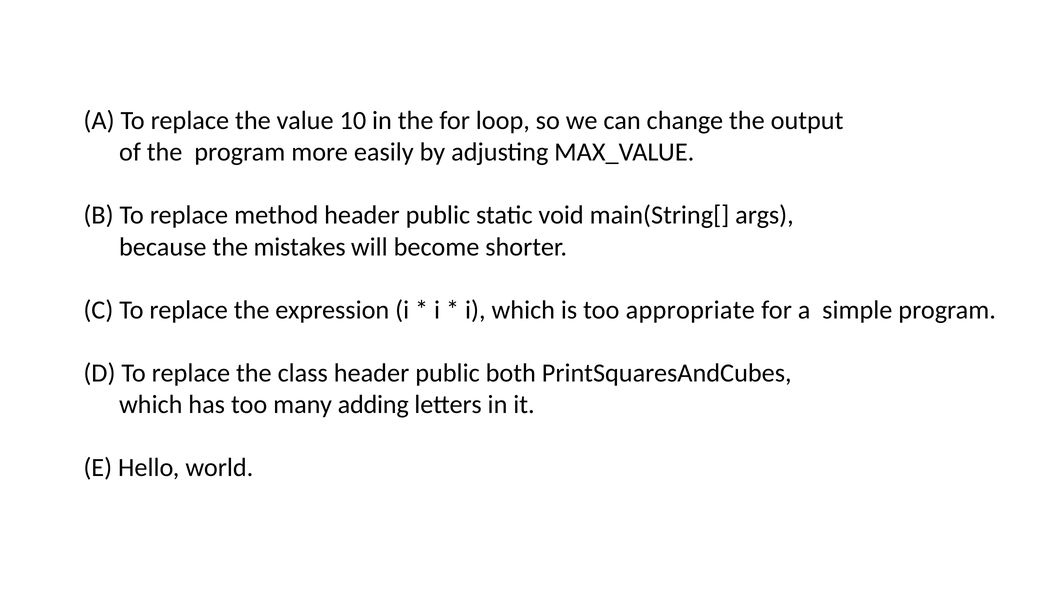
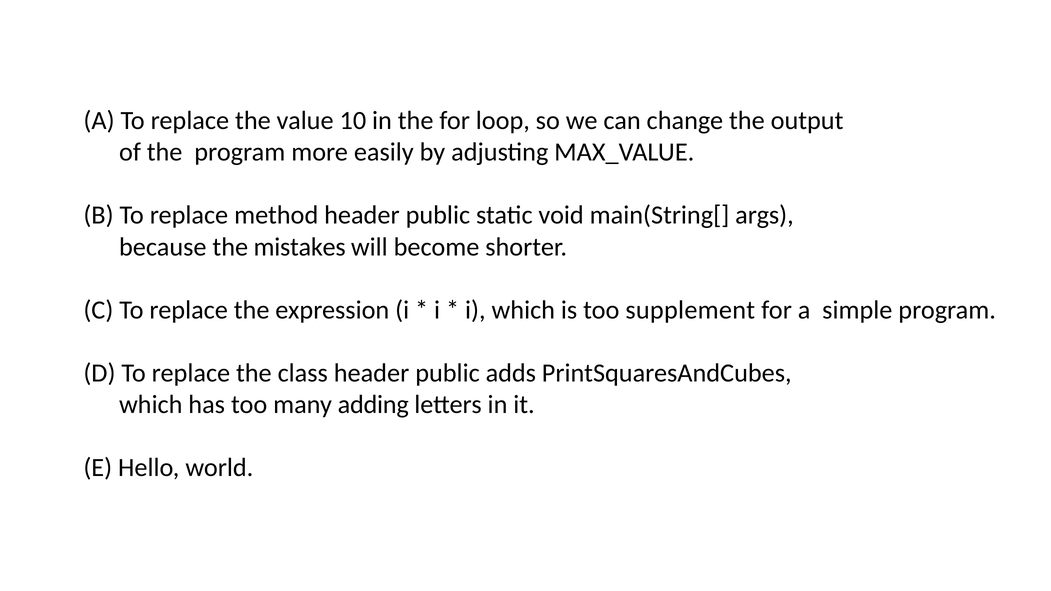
appropriate: appropriate -> supplement
both: both -> adds
